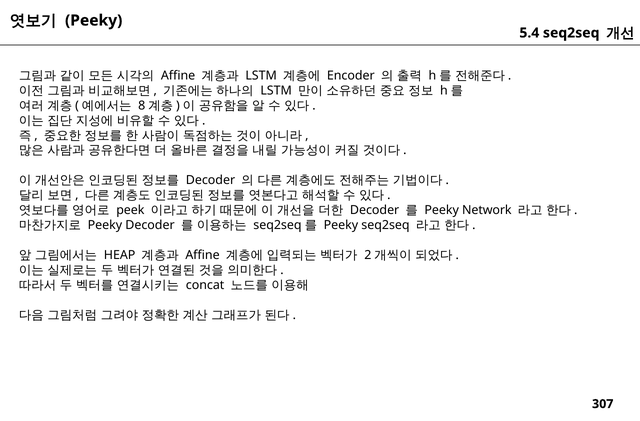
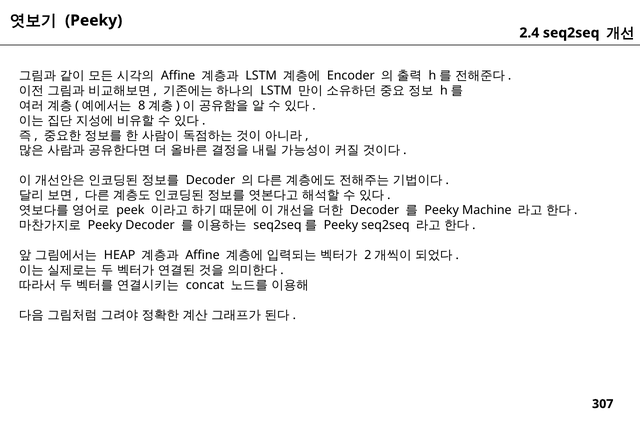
5.4: 5.4 -> 2.4
Network: Network -> Machine
